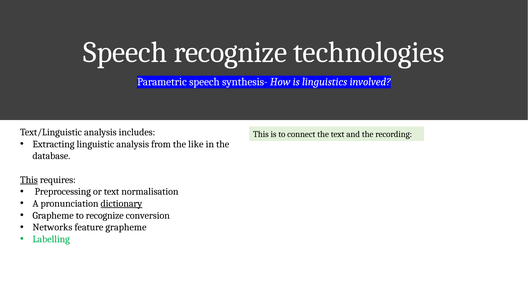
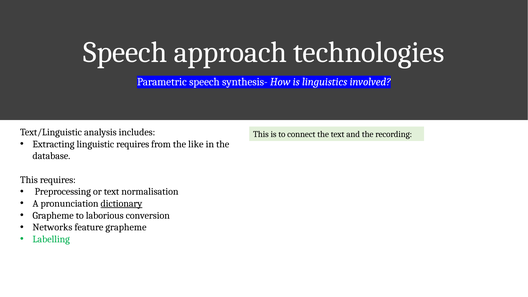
Speech recognize: recognize -> approach
linguistic analysis: analysis -> requires
This at (29, 180) underline: present -> none
to recognize: recognize -> laborious
